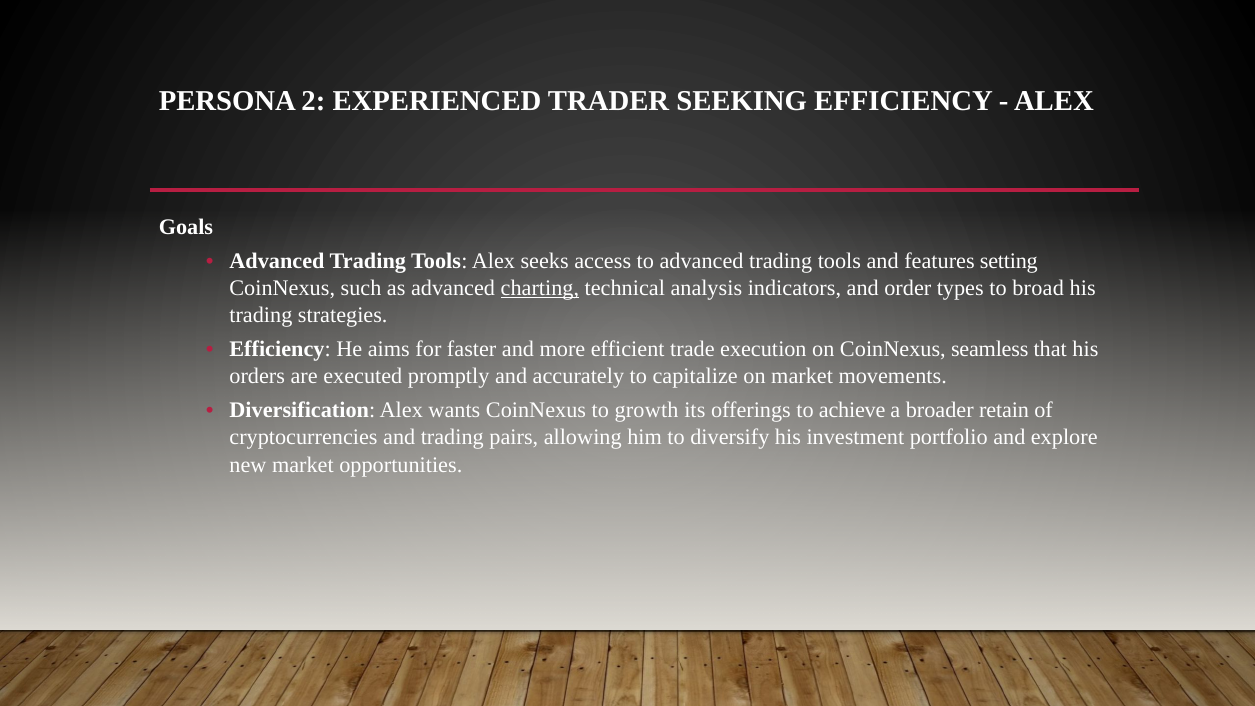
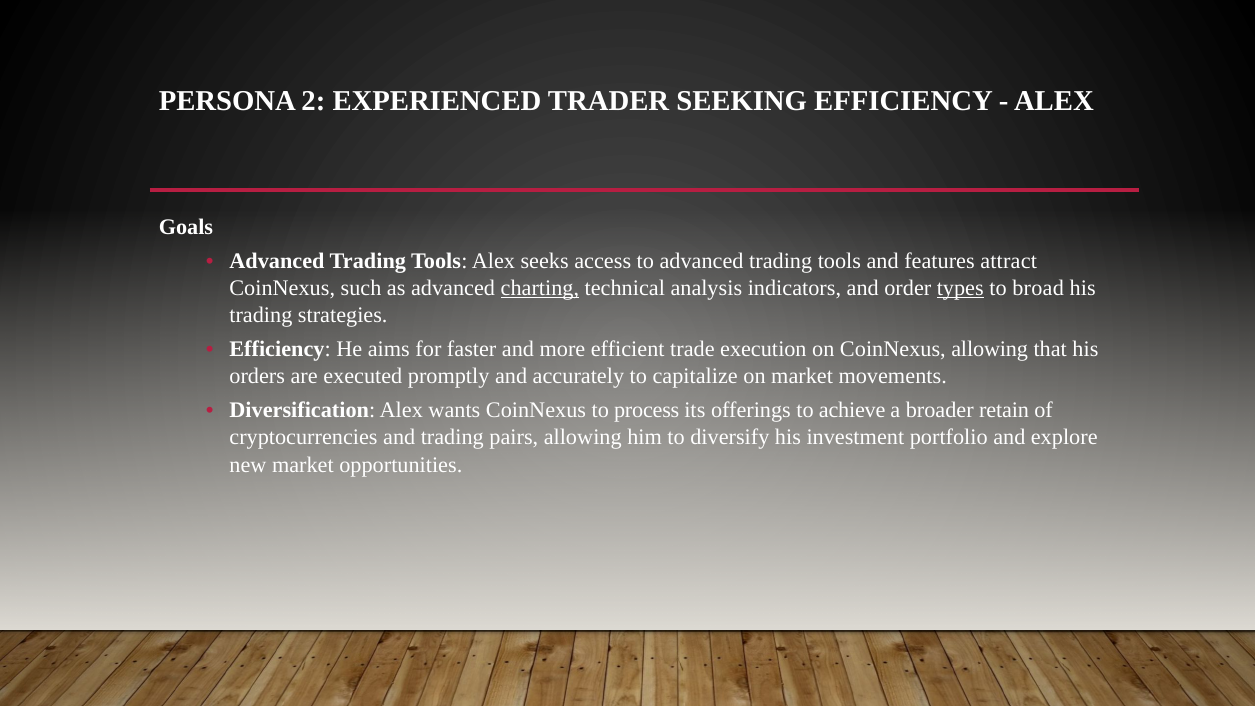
setting: setting -> attract
types underline: none -> present
CoinNexus seamless: seamless -> allowing
growth: growth -> process
